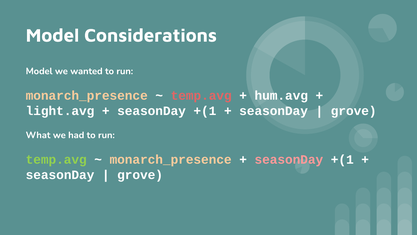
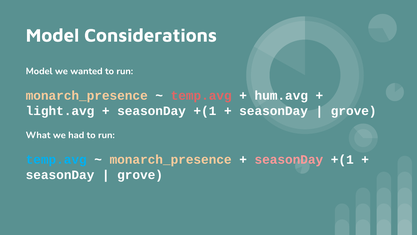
temp.avg at (56, 159) colour: light green -> light blue
